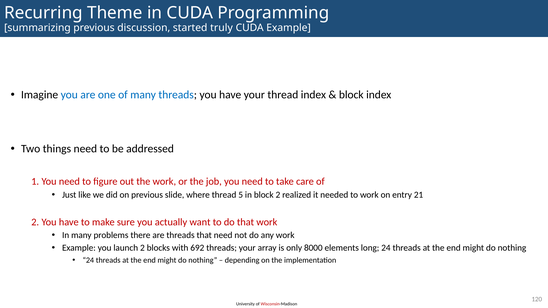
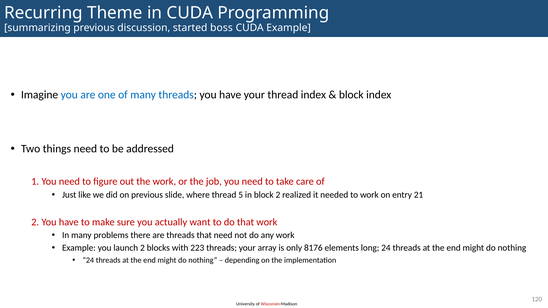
truly: truly -> boss
692: 692 -> 223
8000: 8000 -> 8176
